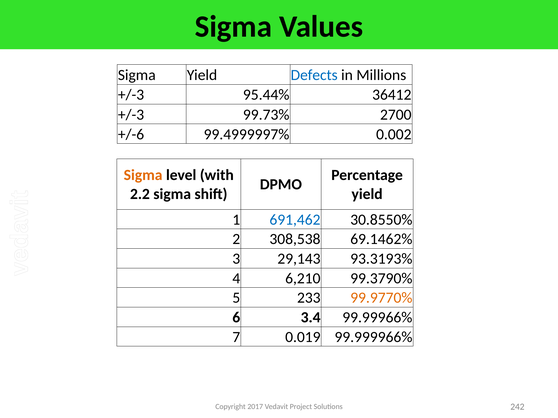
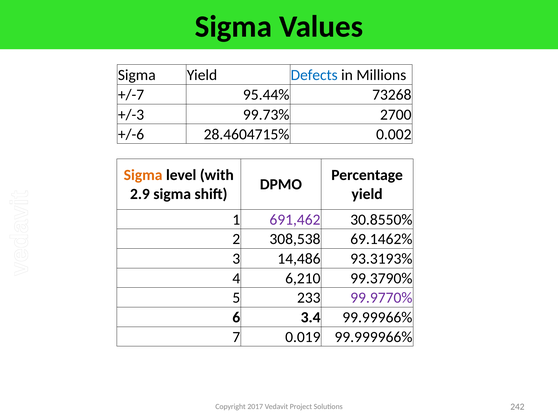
+/-3 at (131, 95): +/-3 -> +/-7
36412: 36412 -> 73268
99.4999997%: 99.4999997% -> 28.4604715%
2.2: 2.2 -> 2.9
691,462 colour: blue -> purple
29,143: 29,143 -> 14,486
99.9770% colour: orange -> purple
